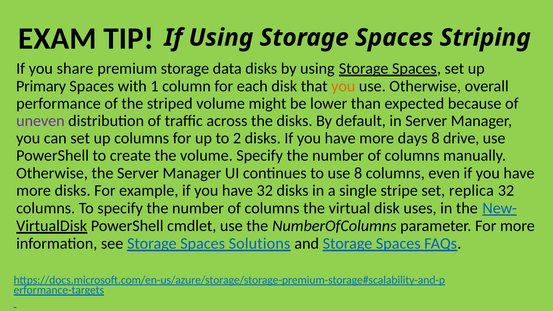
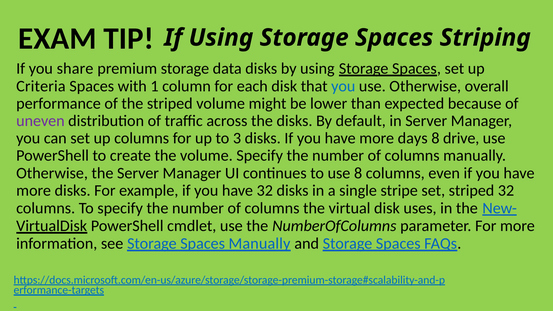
Primary: Primary -> Criteria
you at (343, 86) colour: orange -> blue
2: 2 -> 3
set replica: replica -> striped
Spaces Solutions: Solutions -> Manually
